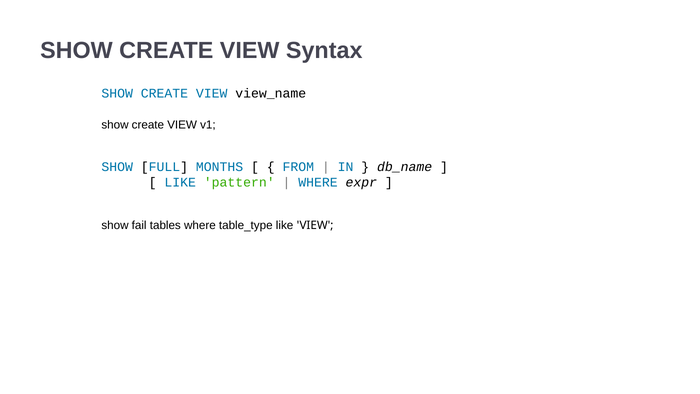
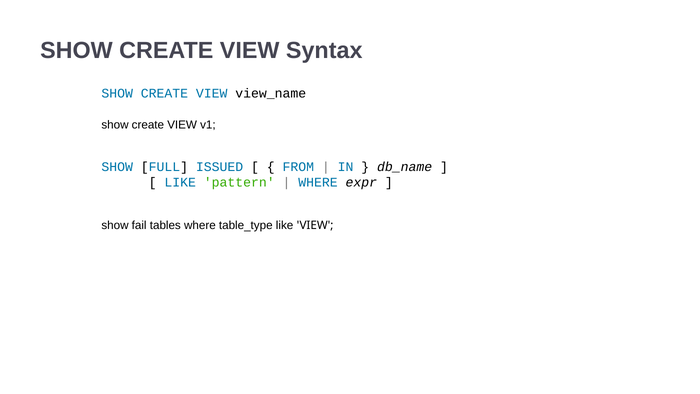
MONTHS: MONTHS -> ISSUED
